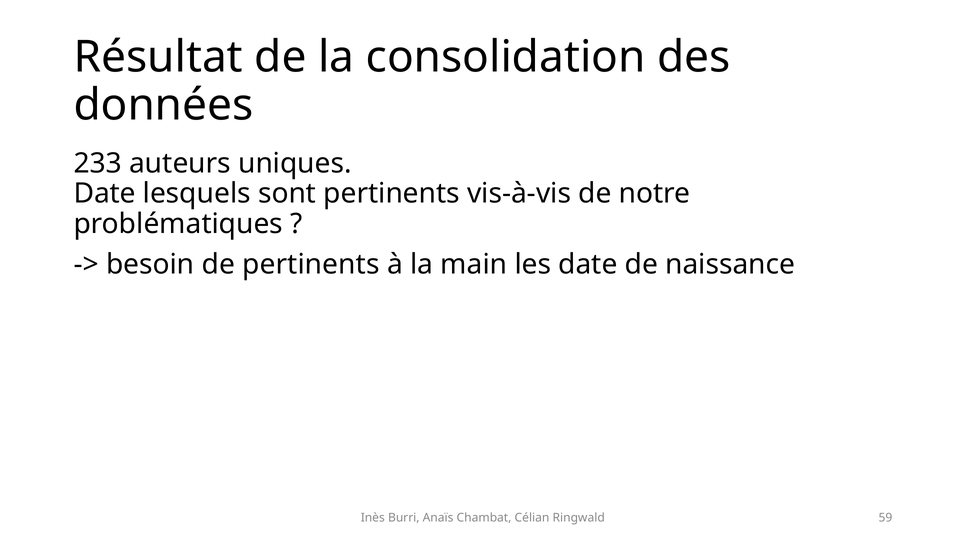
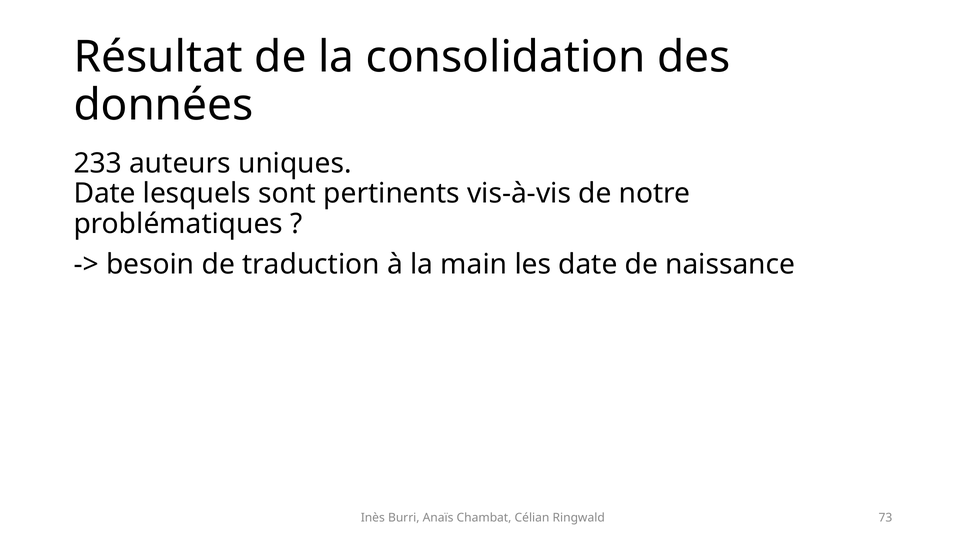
de pertinents: pertinents -> traduction
59: 59 -> 73
